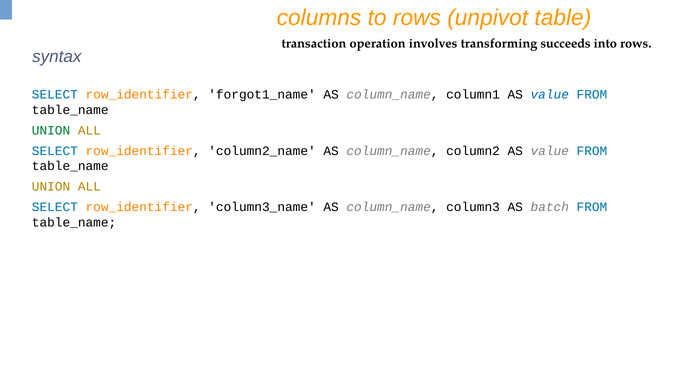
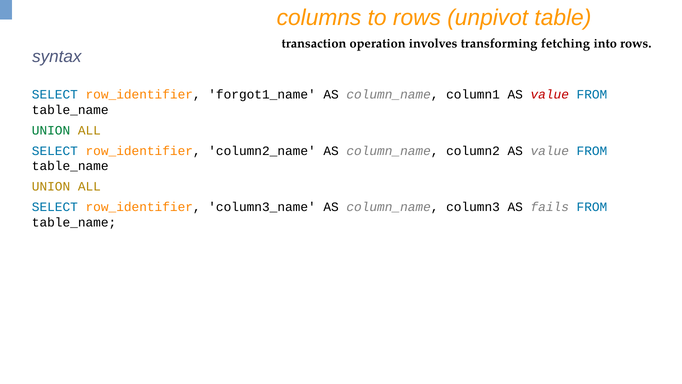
succeeds: succeeds -> fetching
value at (550, 94) colour: blue -> red
batch: batch -> fails
